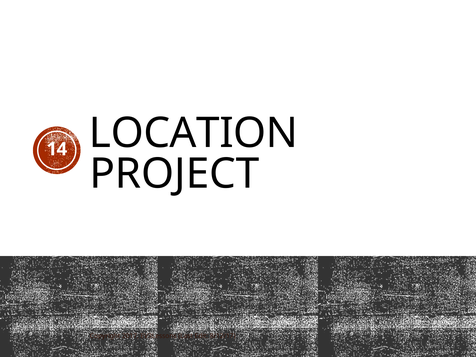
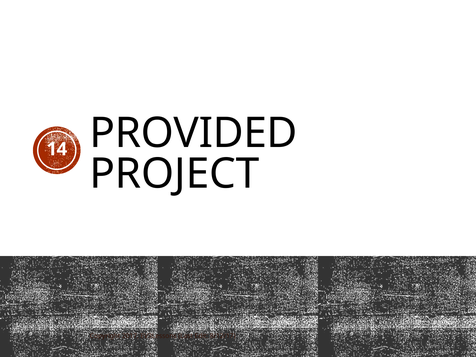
LOCATION: LOCATION -> PROVIDED
